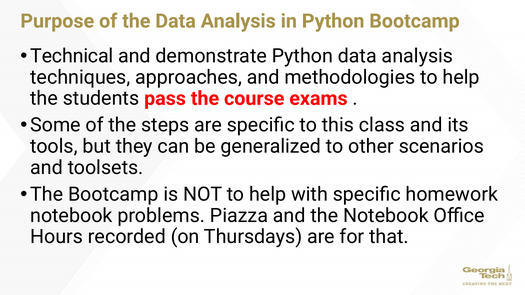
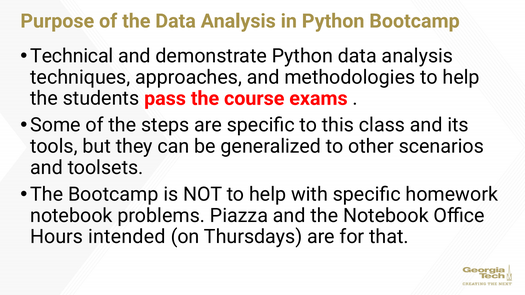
recorded: recorded -> intended
